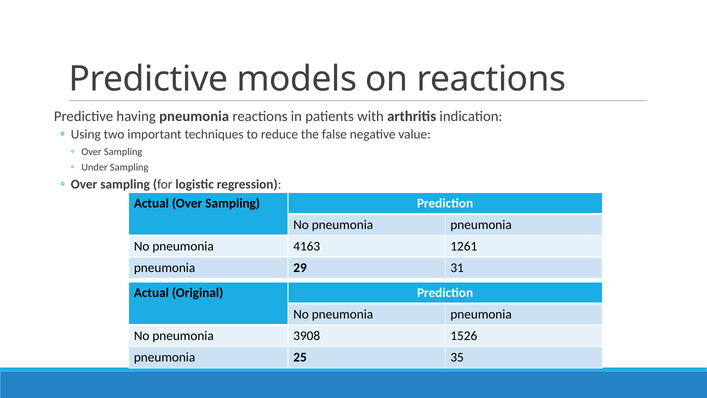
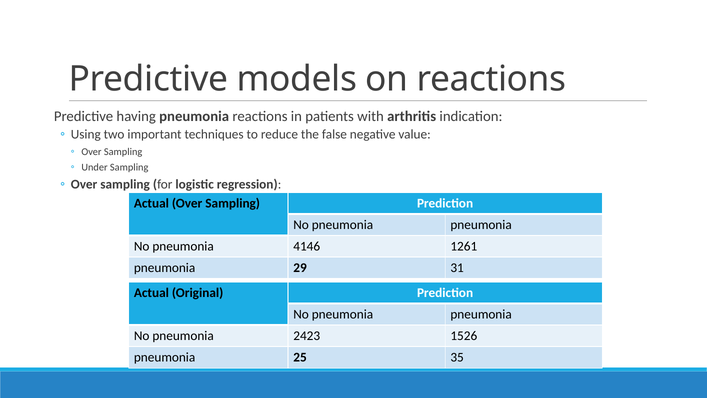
4163: 4163 -> 4146
3908: 3908 -> 2423
